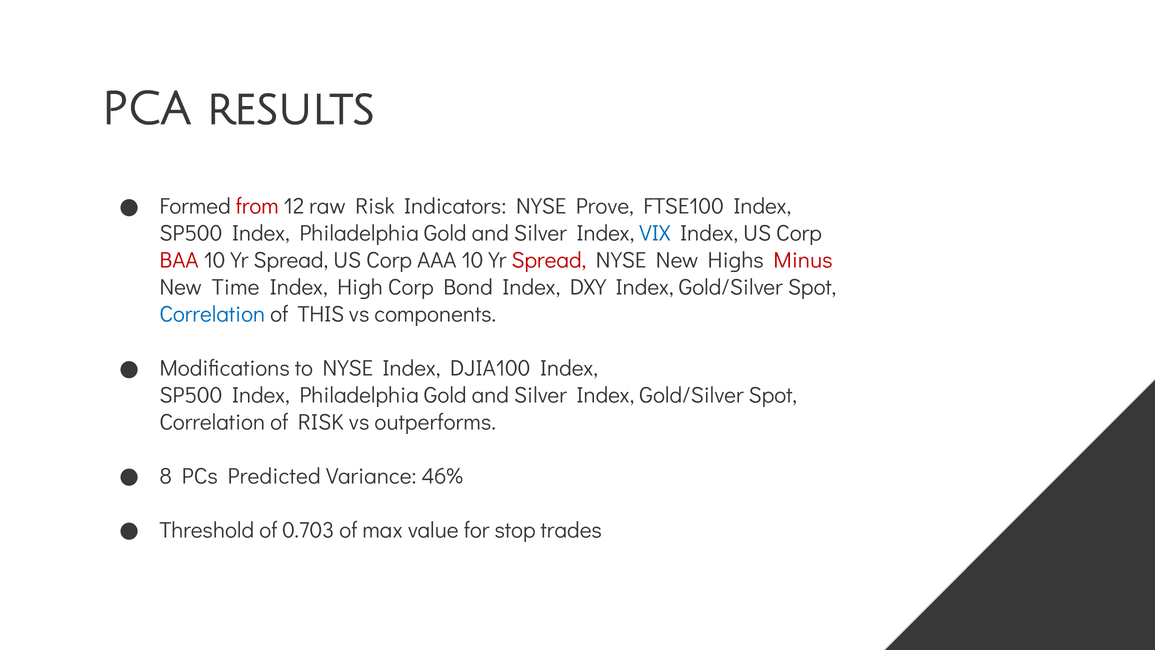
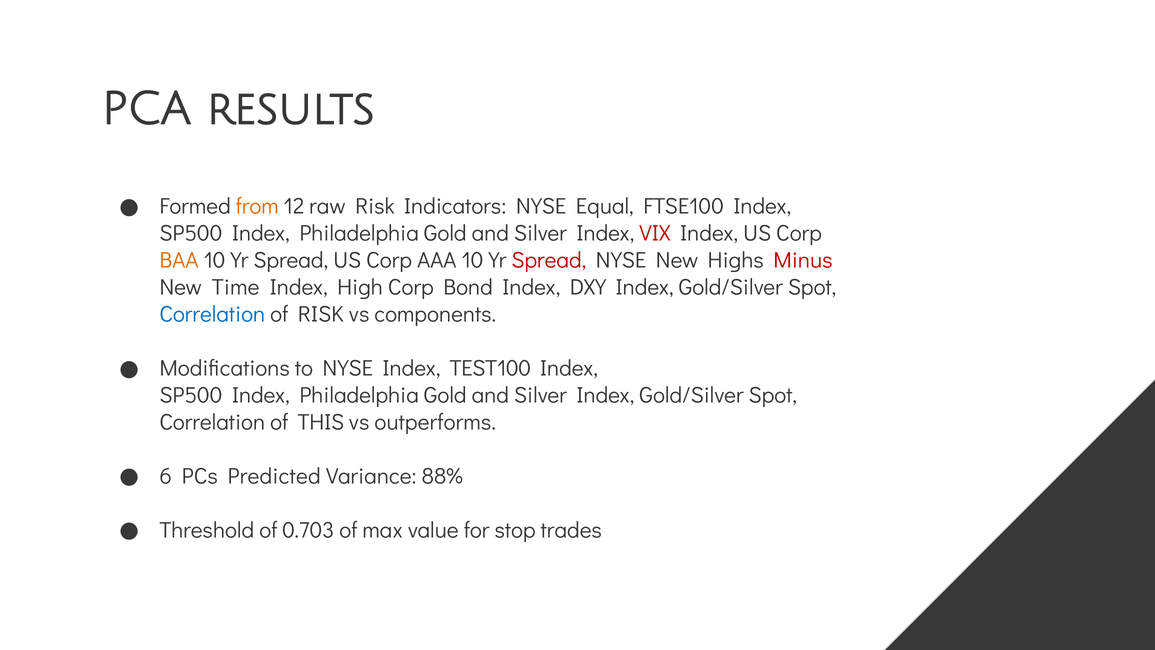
from colour: red -> orange
Prove: Prove -> Equal
VIX colour: blue -> red
BAA colour: red -> orange
of THIS: THIS -> RISK
DJIA100: DJIA100 -> TEST100
of RISK: RISK -> THIS
8: 8 -> 6
46%: 46% -> 88%
